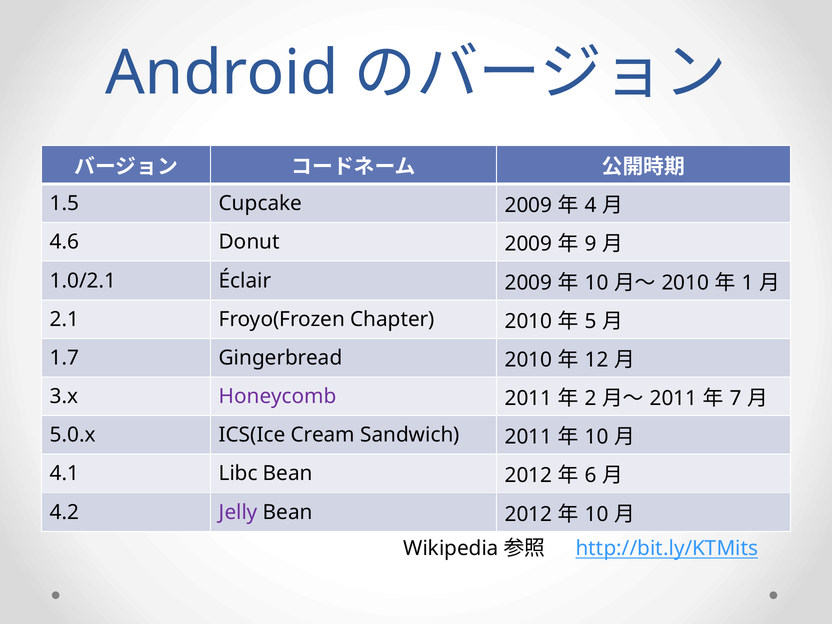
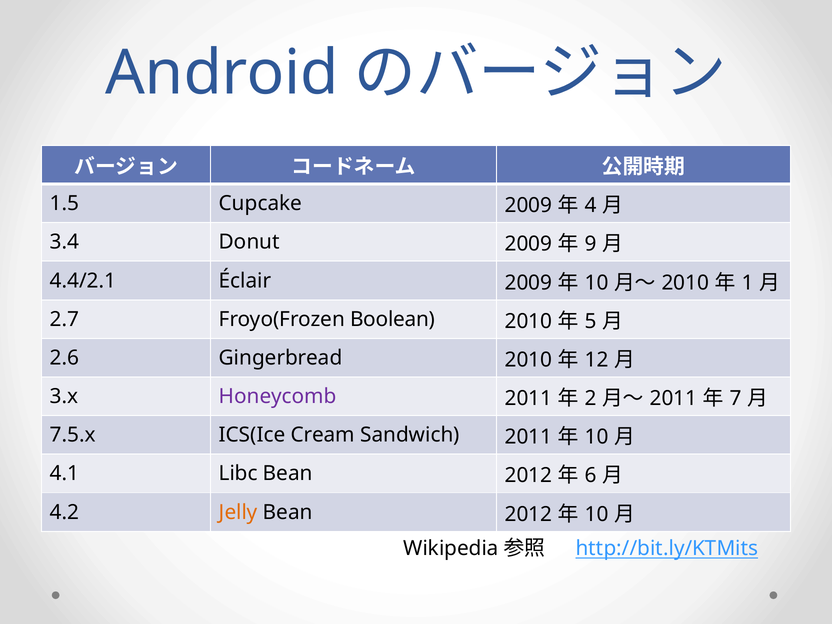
4.6: 4.6 -> 3.4
1.0/2.1: 1.0/2.1 -> 4.4/2.1
2.1: 2.1 -> 2.7
Chapter: Chapter -> Boolean
1.7: 1.7 -> 2.6
5.0.x: 5.0.x -> 7.5.x
Jelly colour: purple -> orange
